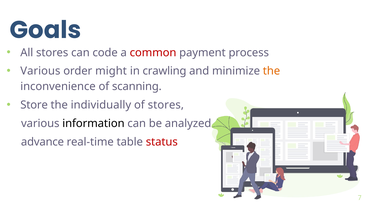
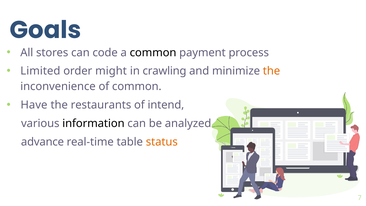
common at (153, 53) colour: red -> black
Various at (40, 71): Various -> Limited
of scanning: scanning -> common
Store: Store -> Have
individually: individually -> restaurants
of stores: stores -> intend
status colour: red -> orange
